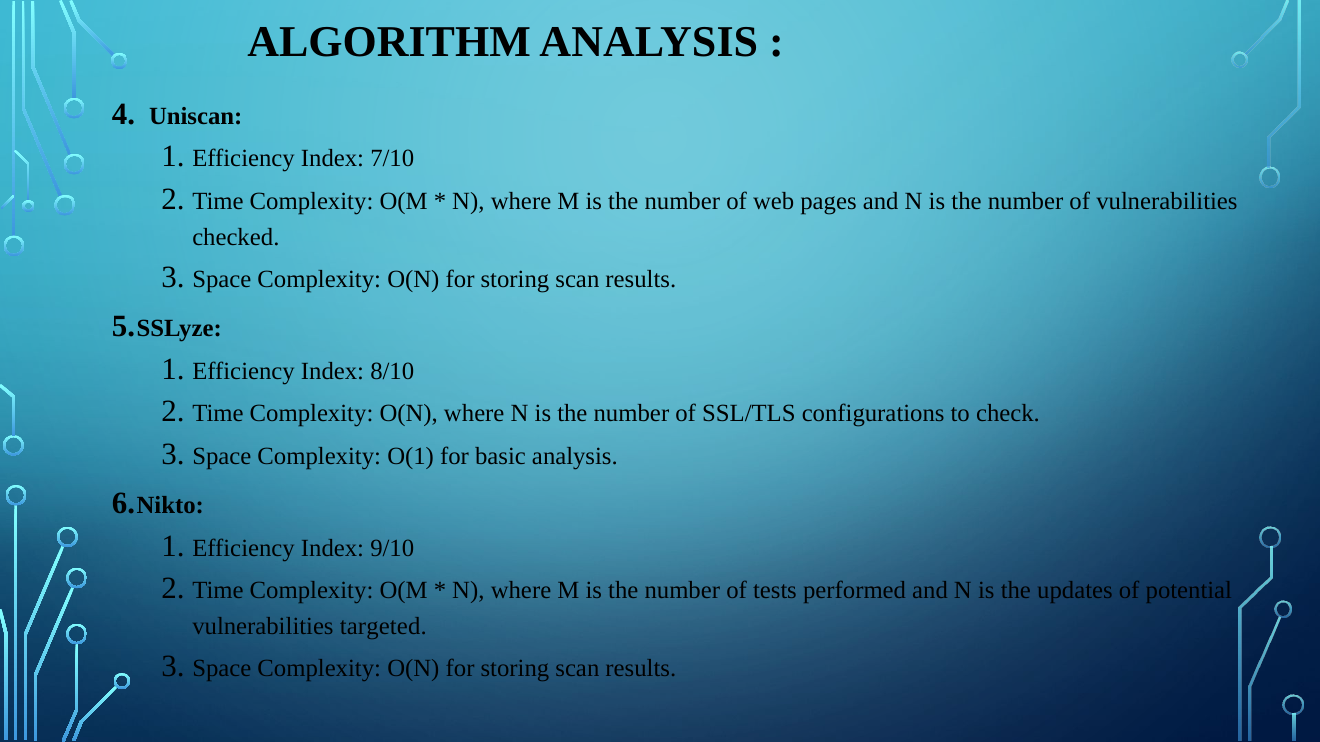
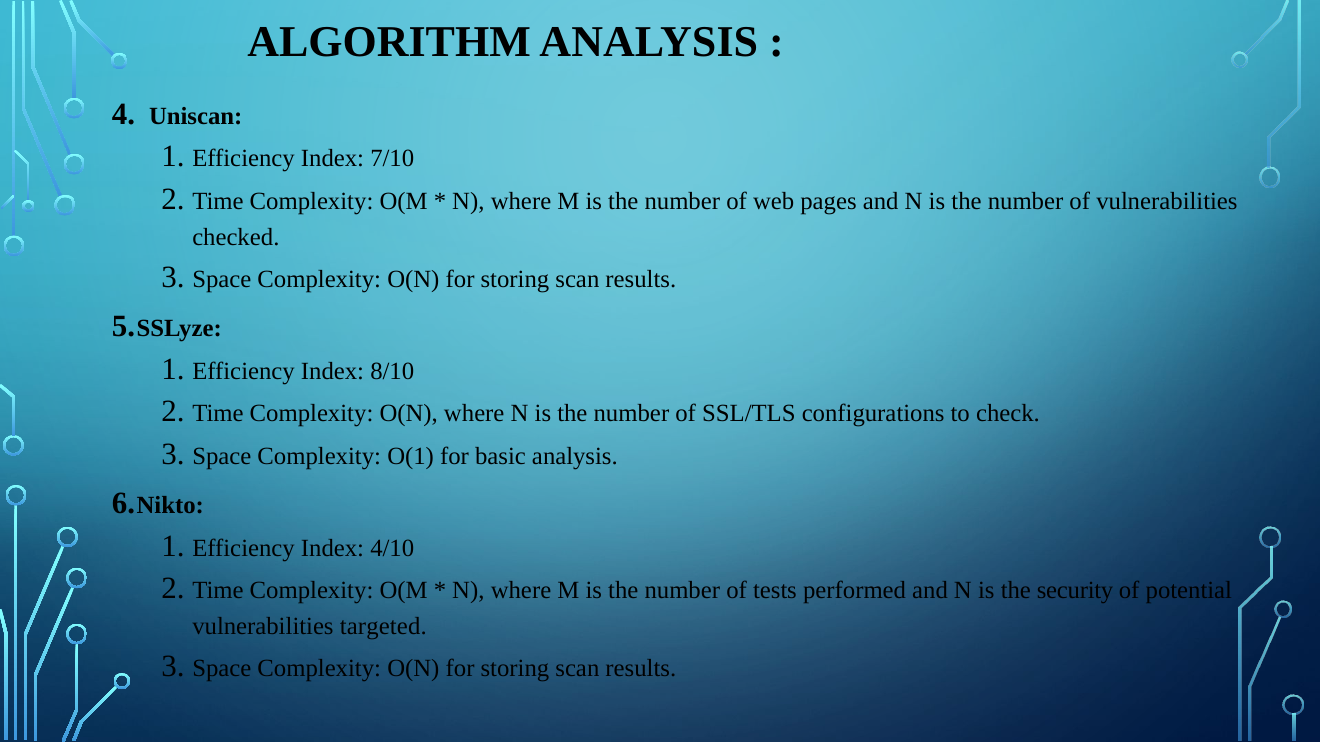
9/10: 9/10 -> 4/10
updates: updates -> security
